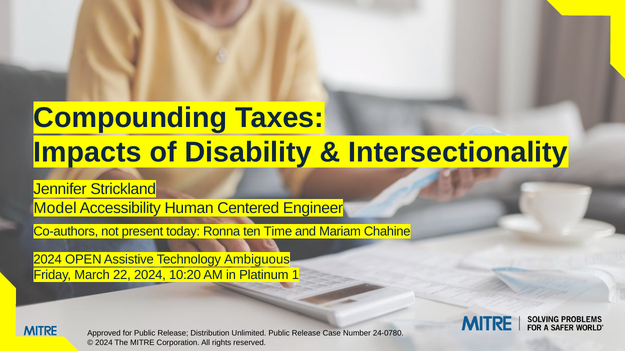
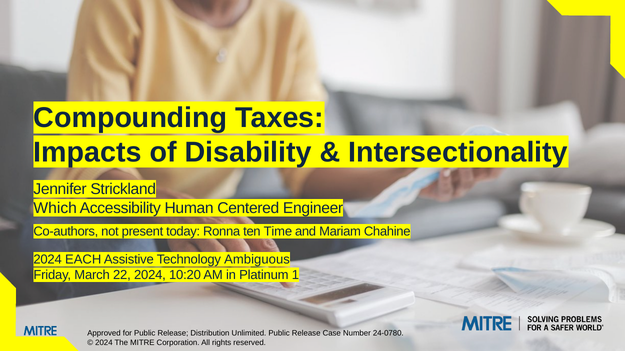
Model: Model -> Which
OPEN: OPEN -> EACH
